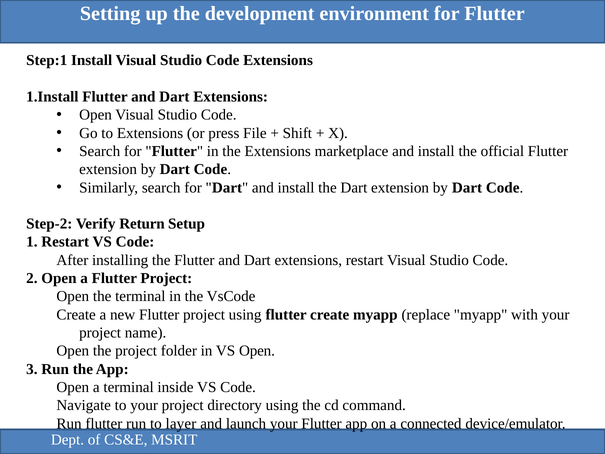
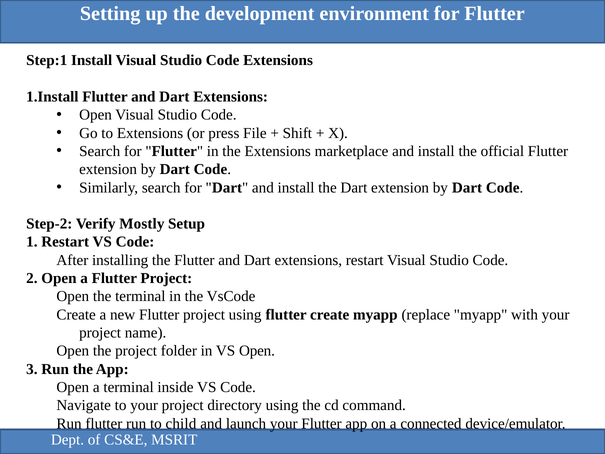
Return: Return -> Mostly
layer: layer -> child
